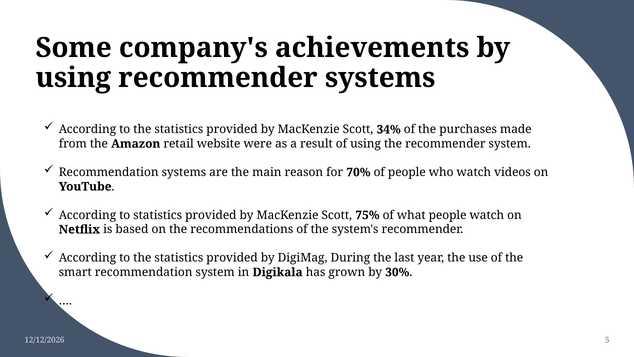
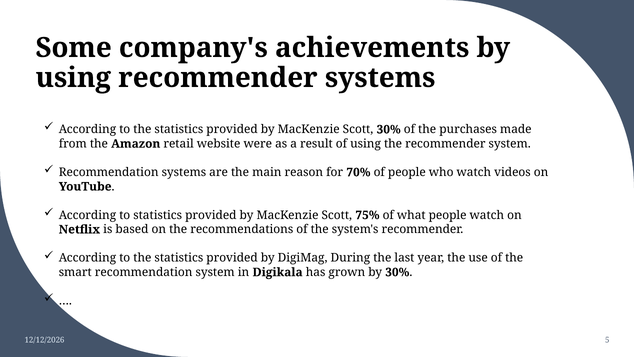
Scott 34%: 34% -> 30%
